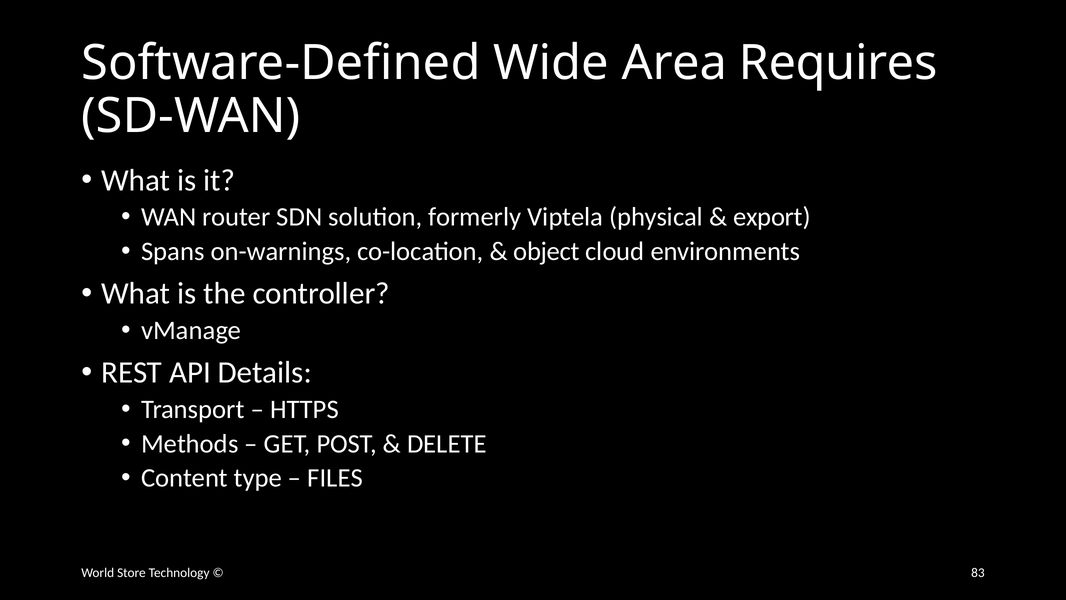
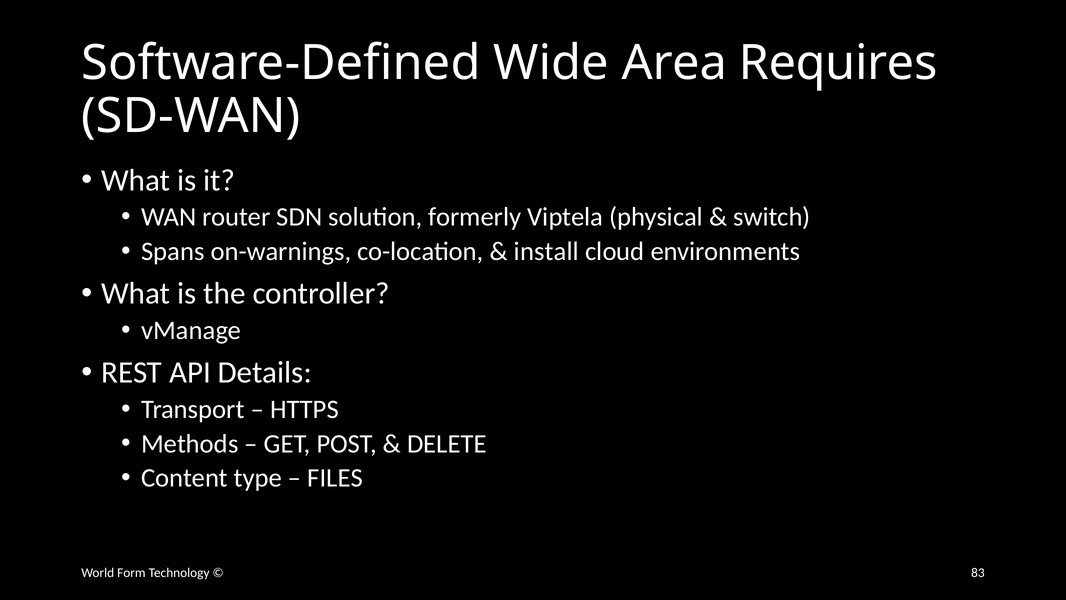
export: export -> switch
object: object -> install
Store: Store -> Form
